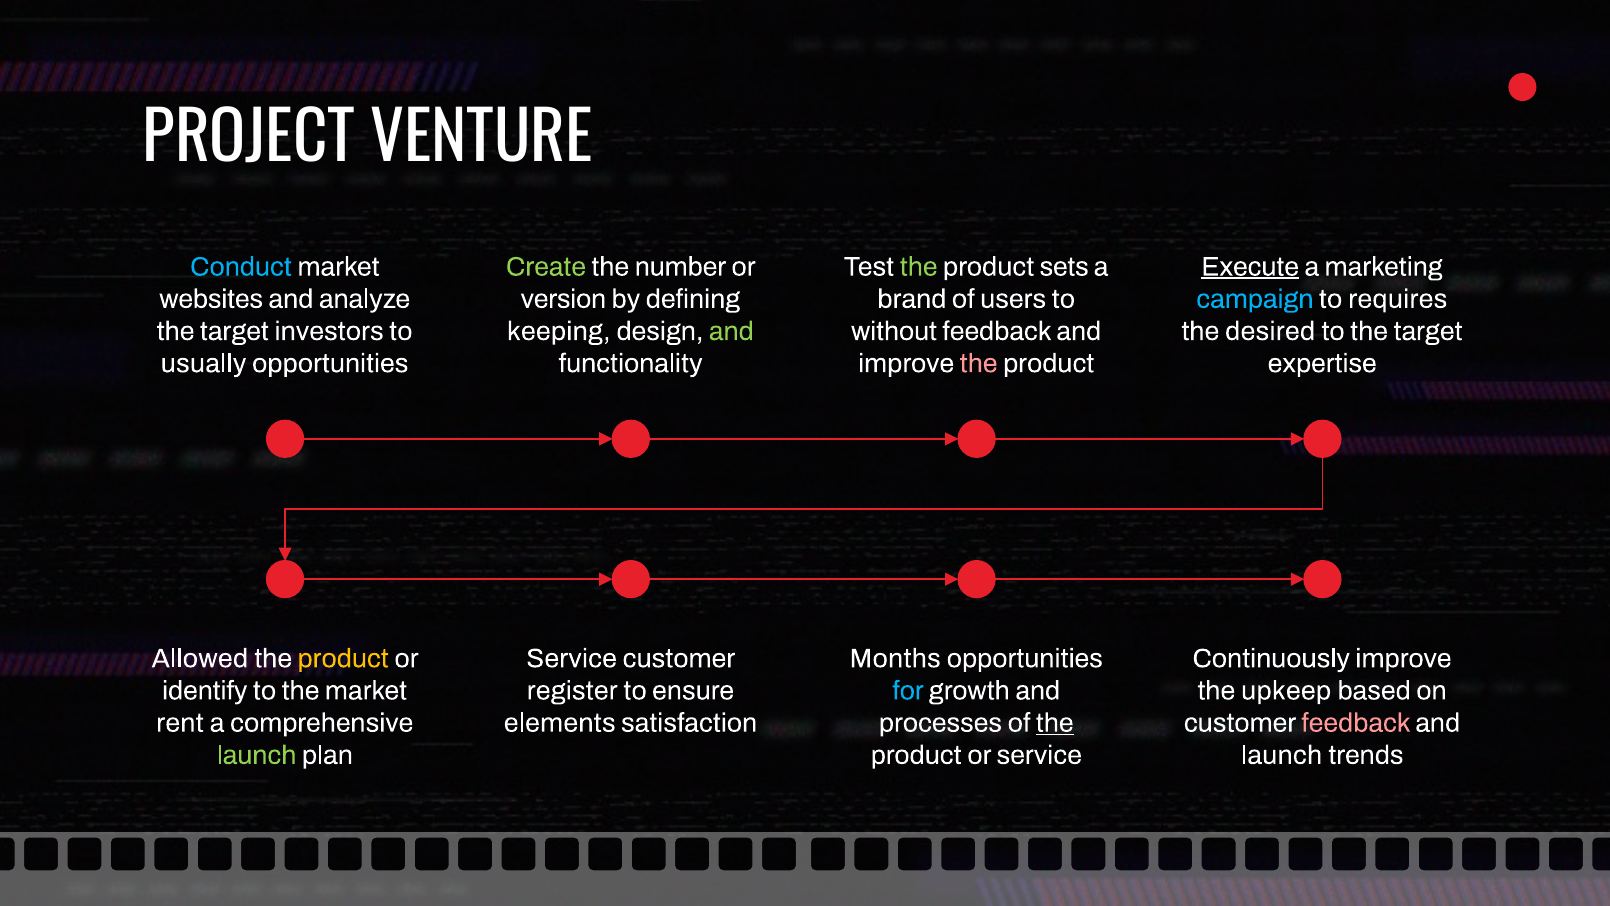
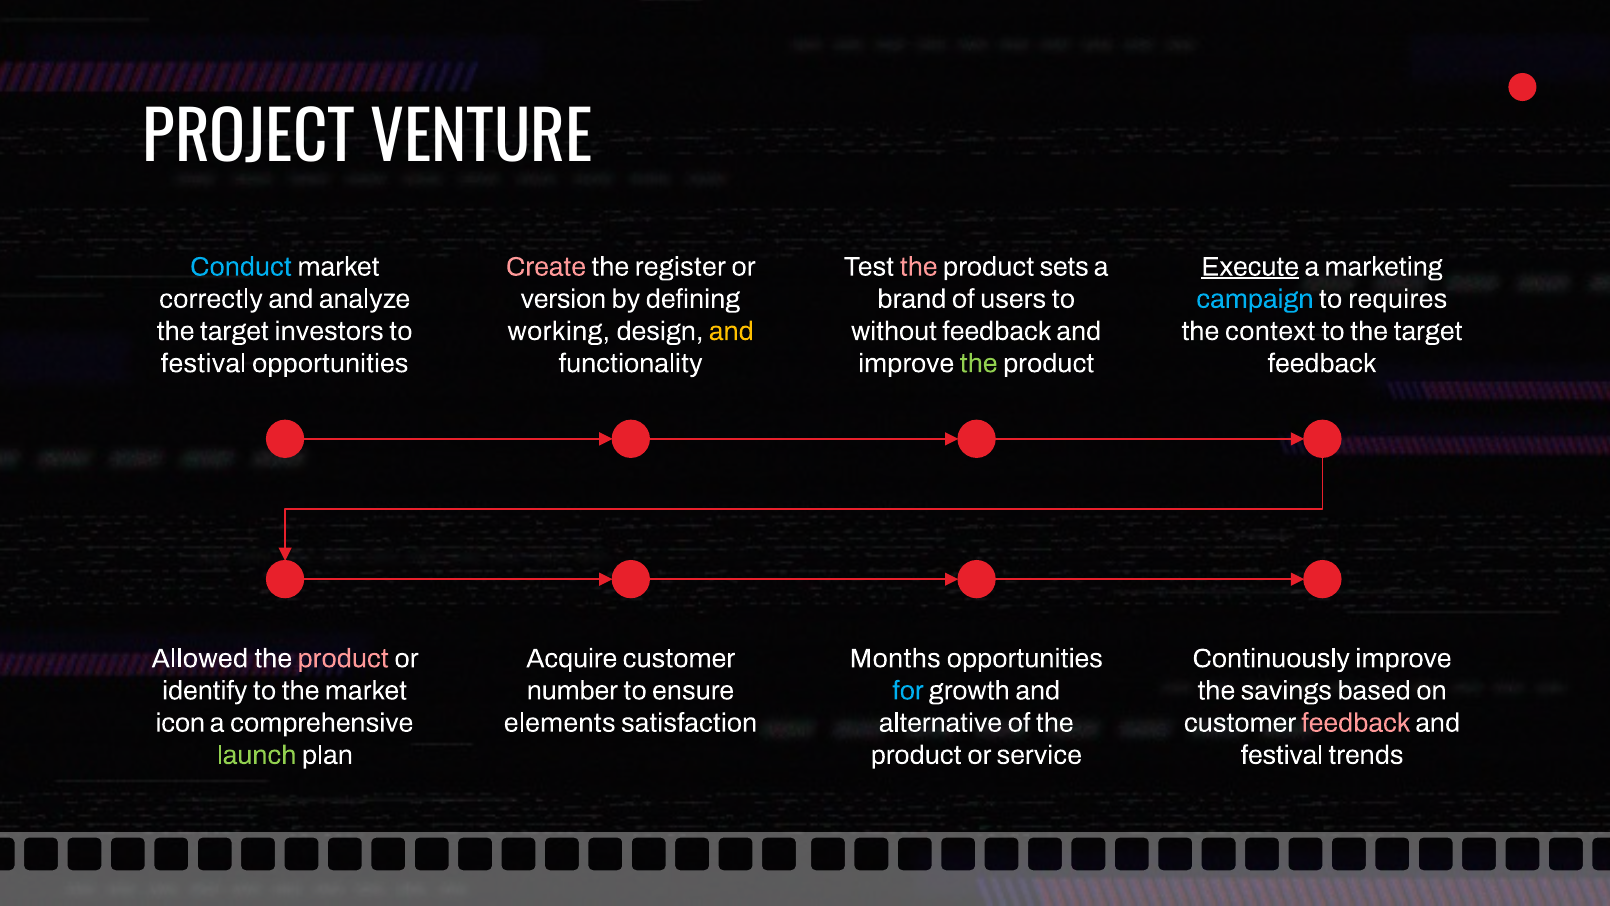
Create colour: light green -> pink
number: number -> register
the at (919, 267) colour: light green -> pink
websites: websites -> correctly
keeping: keeping -> working
and at (731, 331) colour: light green -> yellow
desired: desired -> context
usually at (204, 363): usually -> festival
the at (979, 363) colour: pink -> light green
expertise at (1322, 363): expertise -> feedback
product at (343, 658) colour: yellow -> pink
Service at (572, 658): Service -> Acquire
register: register -> number
upkeep: upkeep -> savings
rent: rent -> icon
processes: processes -> alternative
the at (1055, 723) underline: present -> none
launch at (1282, 755): launch -> festival
